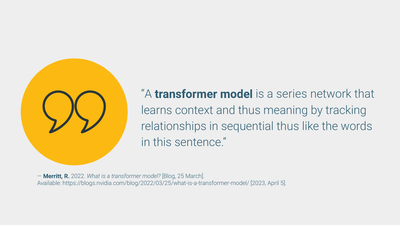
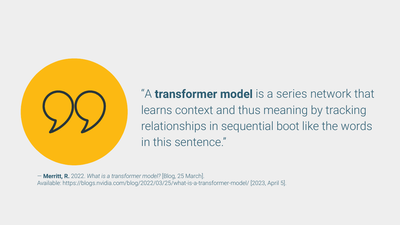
sequential thus: thus -> boot
